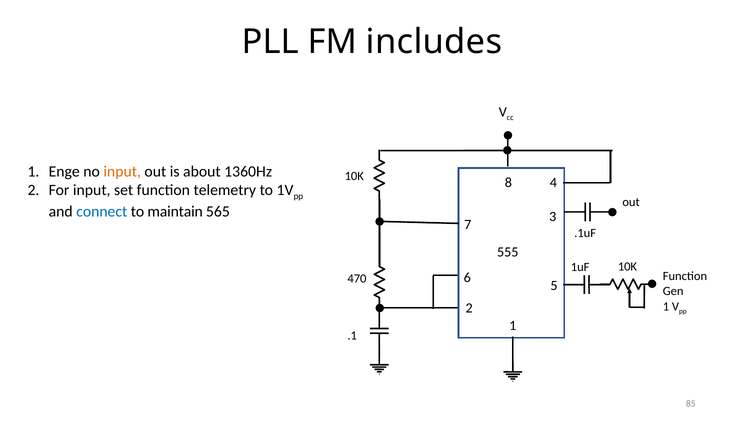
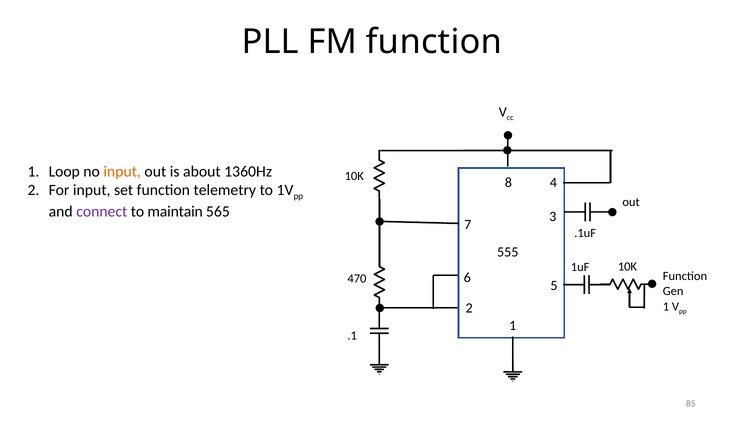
FM includes: includes -> function
Enge: Enge -> Loop
connect colour: blue -> purple
